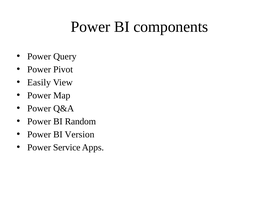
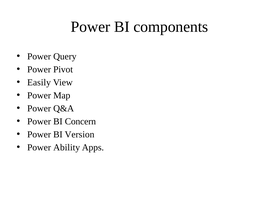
Random: Random -> Concern
Service: Service -> Ability
